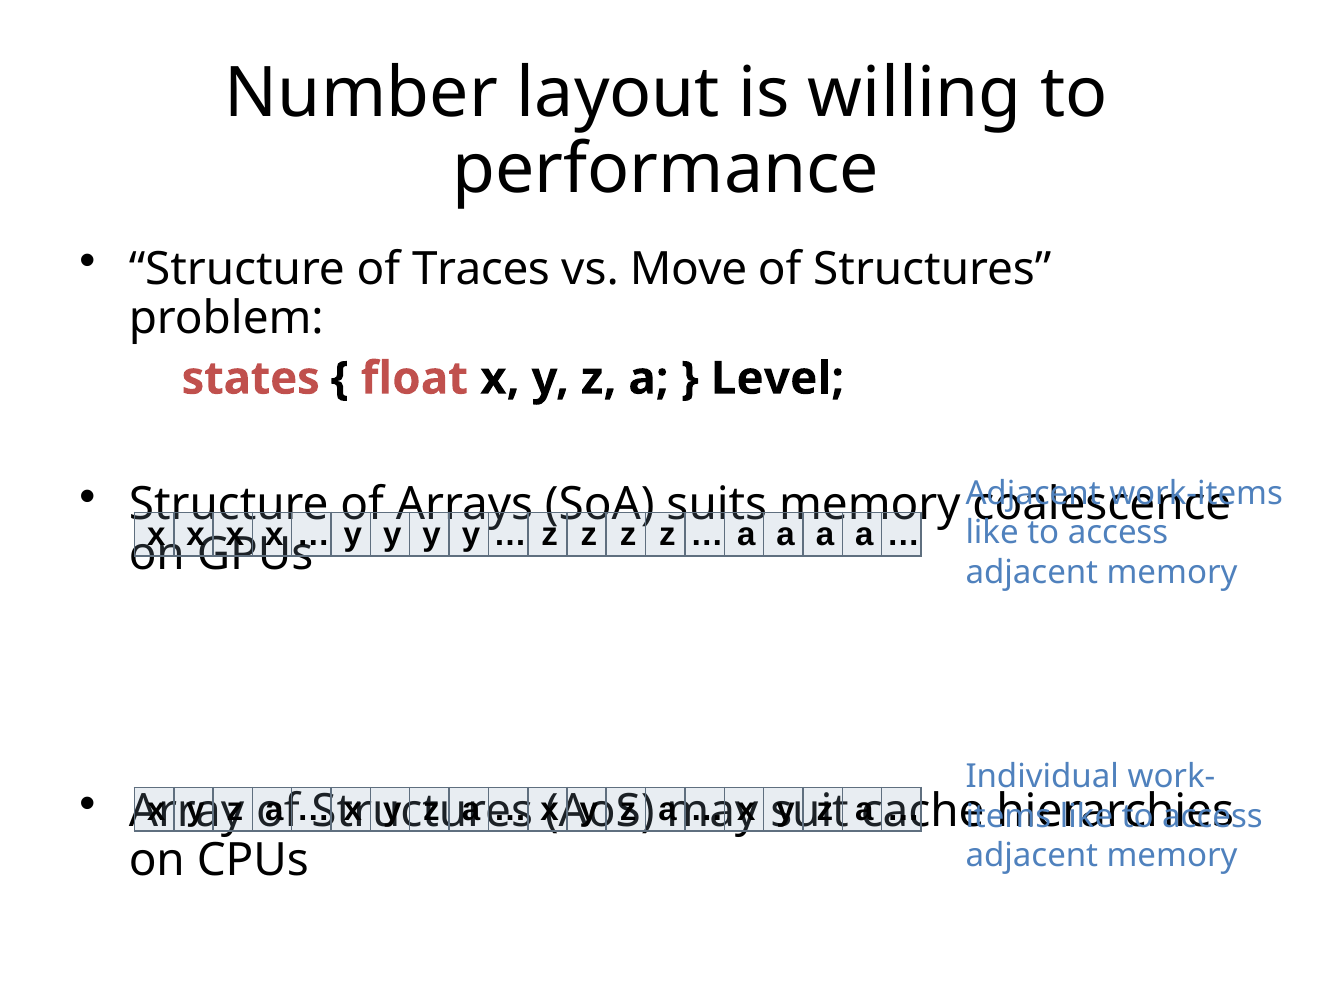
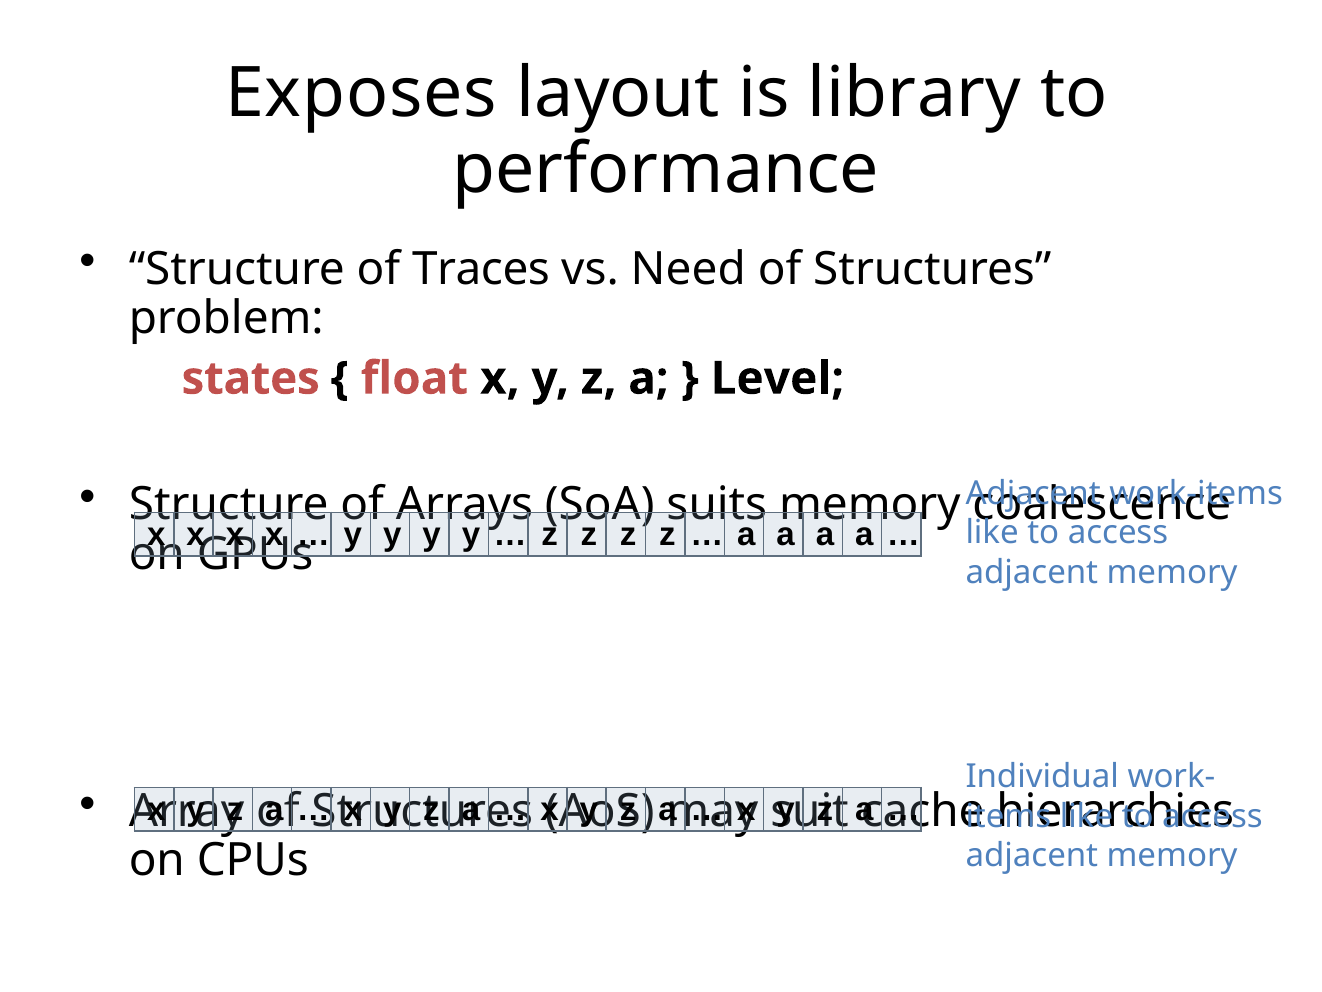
Number: Number -> Exposes
willing: willing -> library
Move: Move -> Need
